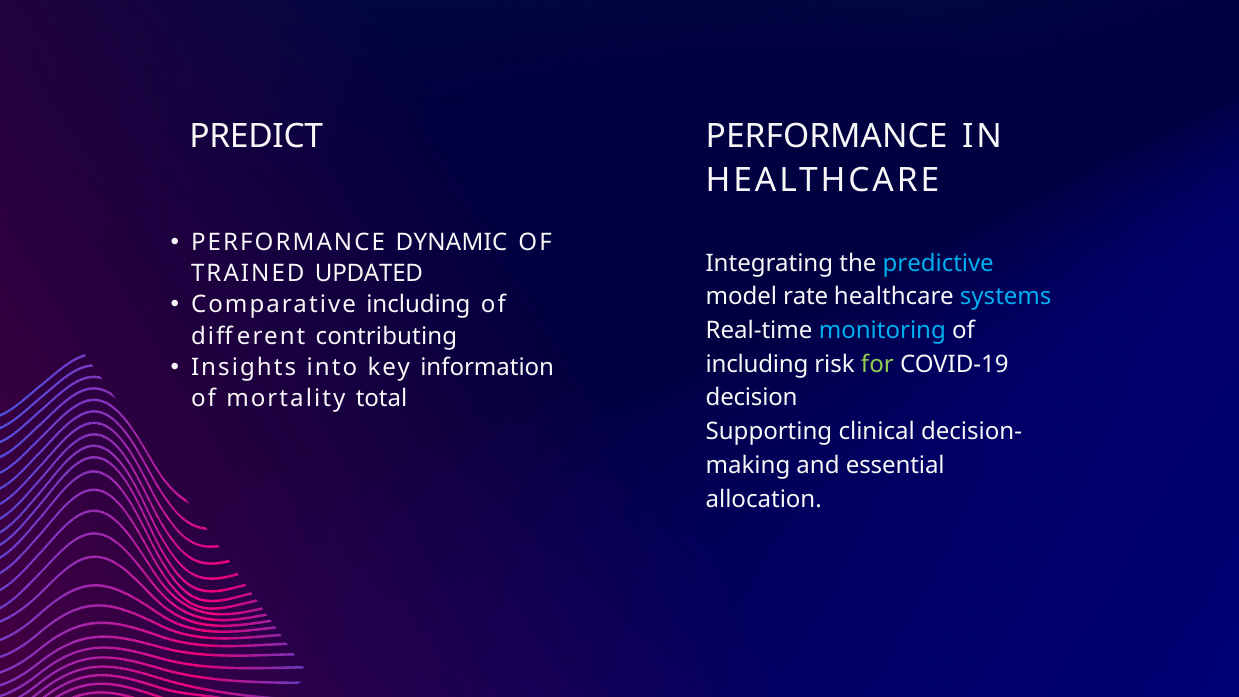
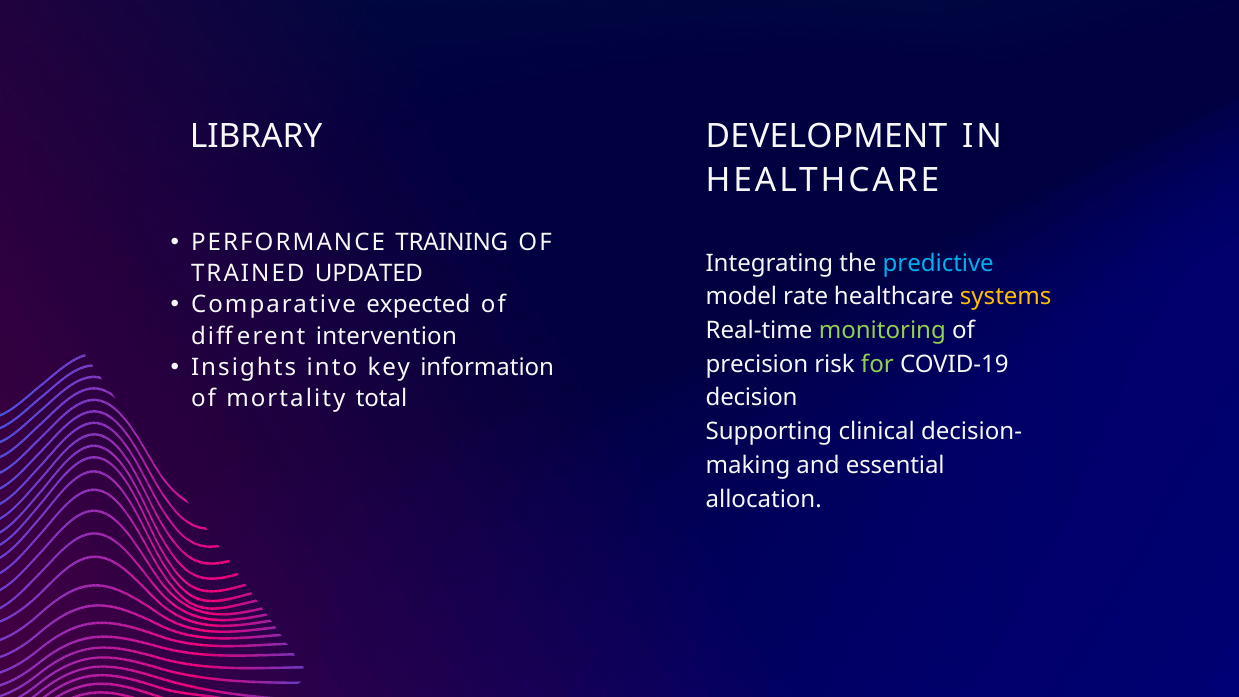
PREDICT: PREDICT -> LIBRARY
PERFORMANCE at (827, 137): PERFORMANCE -> DEVELOPMENT
DYNAMIC: DYNAMIC -> TRAINING
systems colour: light blue -> yellow
Comparative including: including -> expected
monitoring colour: light blue -> light green
contributing: contributing -> intervention
including at (757, 364): including -> precision
